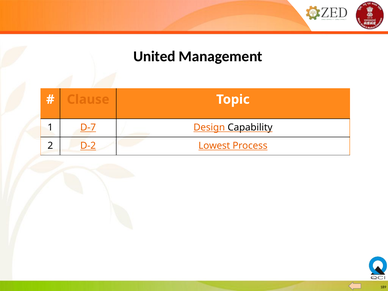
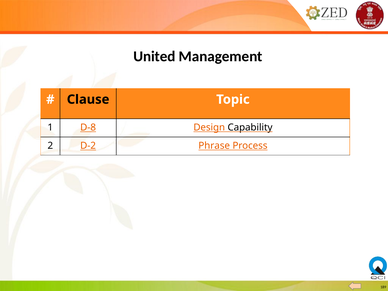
Clause colour: orange -> black
D-7: D-7 -> D-8
Lowest: Lowest -> Phrase
